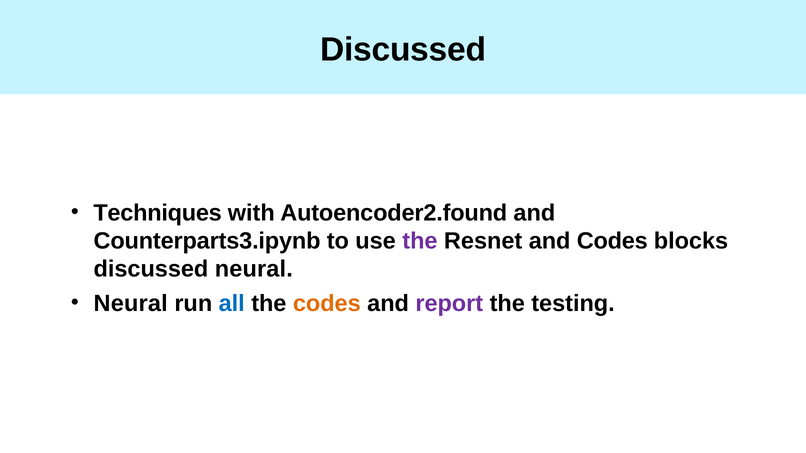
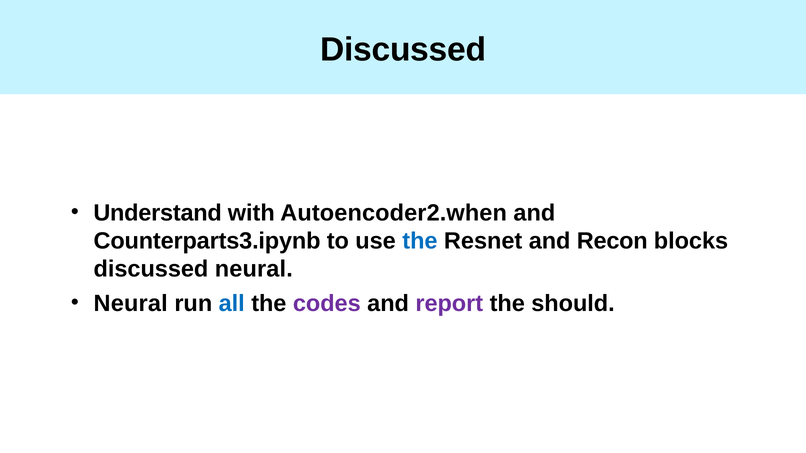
Techniques: Techniques -> Understand
Autoencoder2.found: Autoencoder2.found -> Autoencoder2.when
the at (420, 241) colour: purple -> blue
and Codes: Codes -> Recon
codes at (327, 304) colour: orange -> purple
testing: testing -> should
